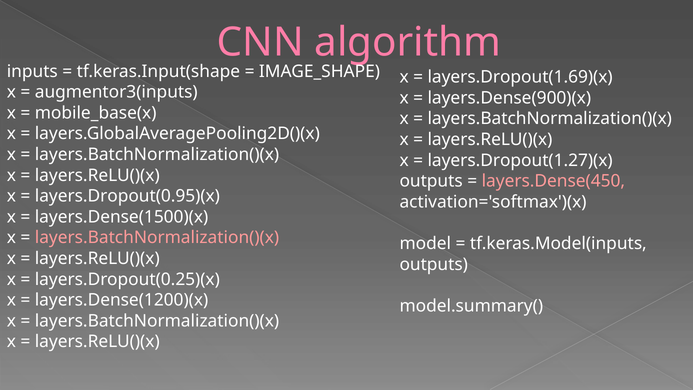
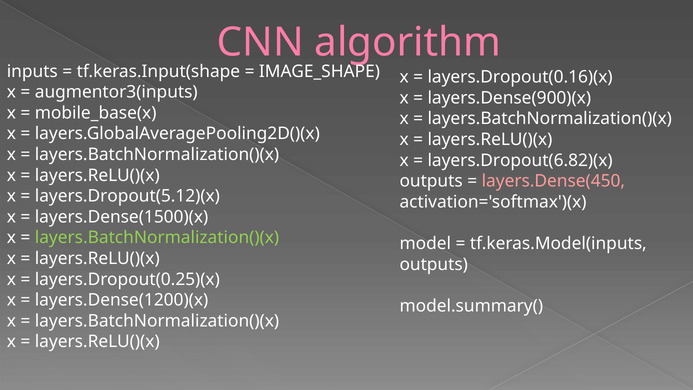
layers.Dropout(1.69)(x: layers.Dropout(1.69)(x -> layers.Dropout(0.16)(x
layers.Dropout(1.27)(x: layers.Dropout(1.27)(x -> layers.Dropout(6.82)(x
layers.Dropout(0.95)(x: layers.Dropout(0.95)(x -> layers.Dropout(5.12)(x
layers.BatchNormalization()(x at (157, 238) colour: pink -> light green
